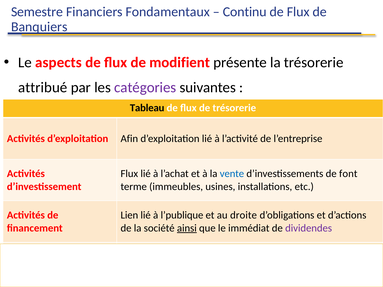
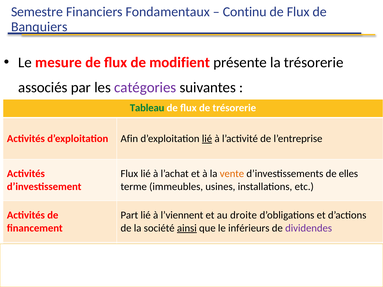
aspects: aspects -> mesure
attribué: attribué -> associés
Tableau colour: black -> green
lié at (207, 139) underline: none -> present
vente colour: blue -> orange
font: font -> elles
Lien: Lien -> Part
l’publique: l’publique -> l’viennent
immédiat: immédiat -> inférieurs
